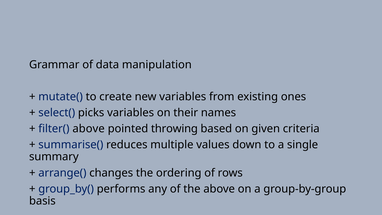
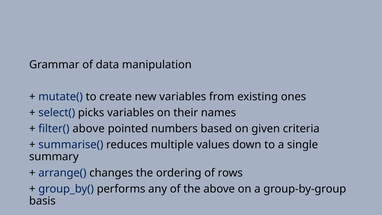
throwing: throwing -> numbers
